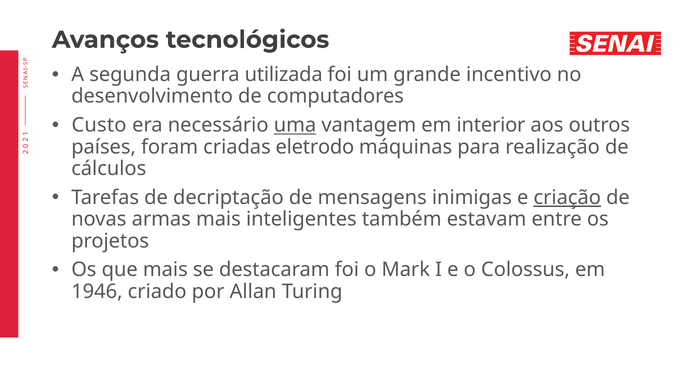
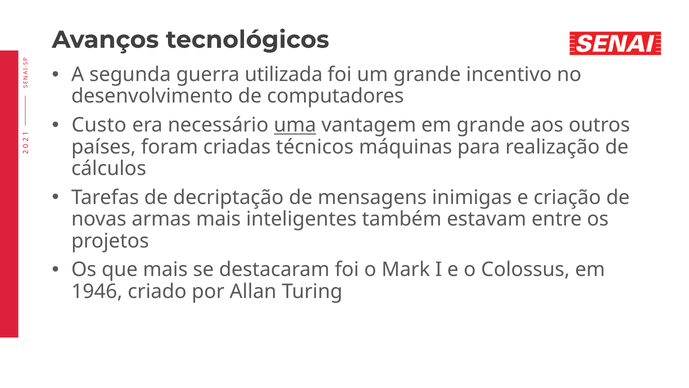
em interior: interior -> grande
eletrodo: eletrodo -> técnicos
criação underline: present -> none
